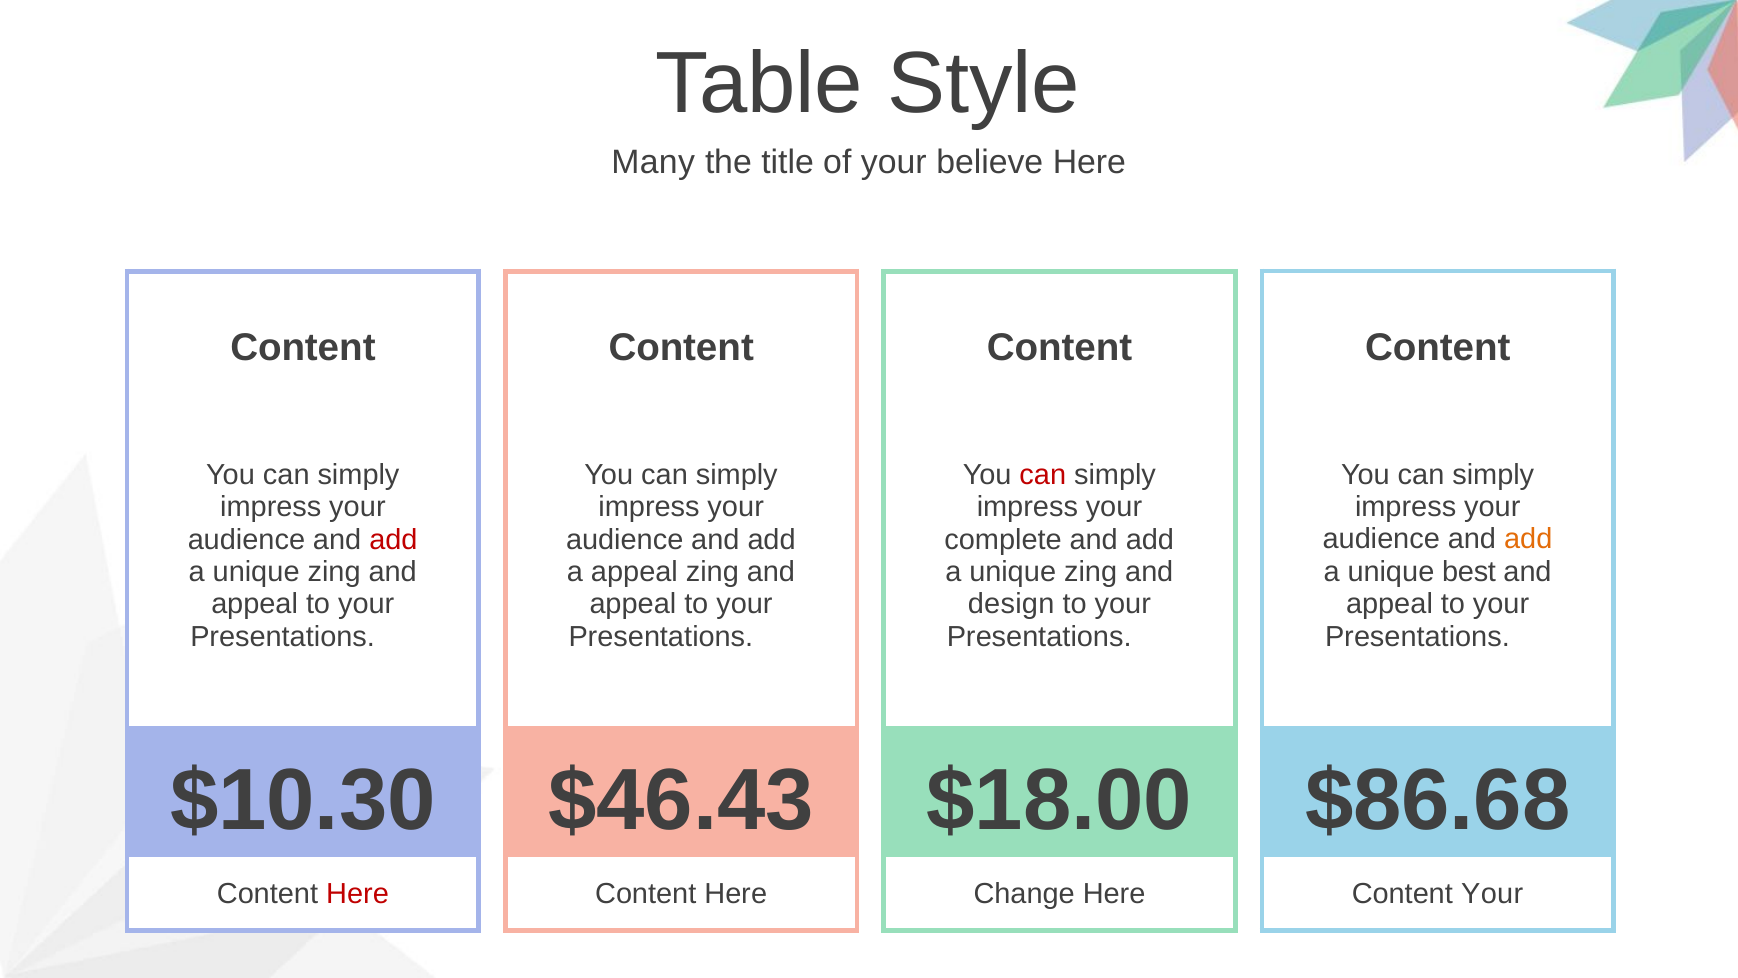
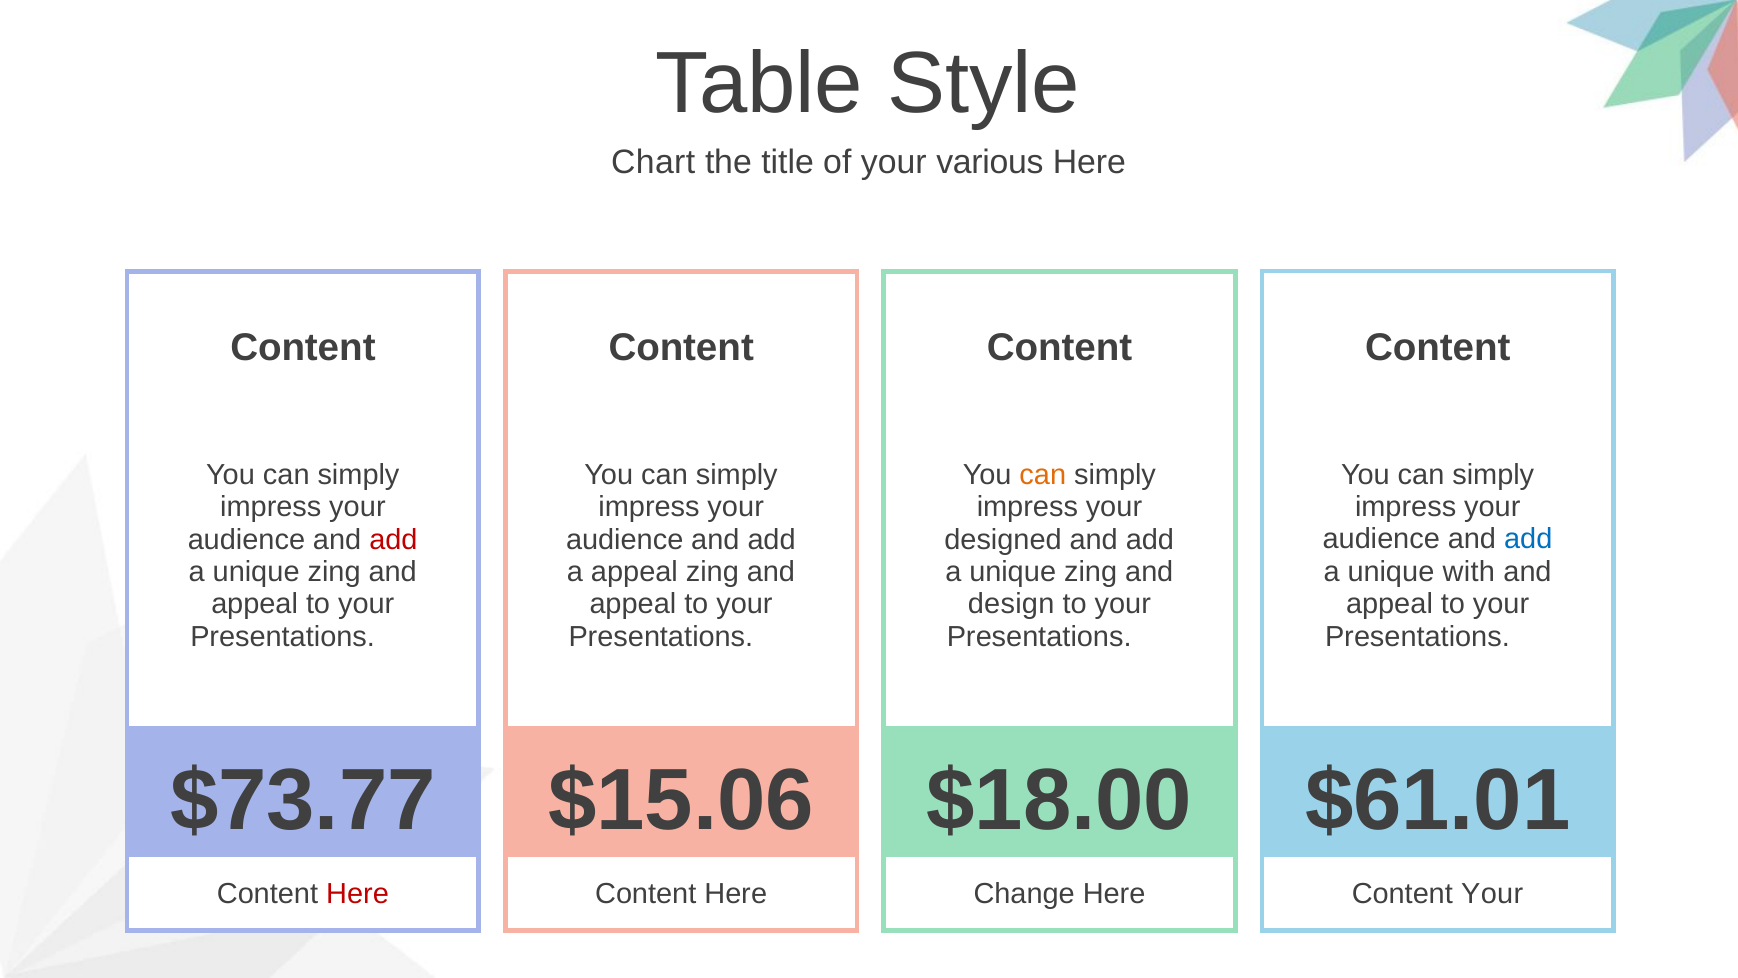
Many: Many -> Chart
believe: believe -> various
can at (1043, 474) colour: red -> orange
add at (1528, 539) colour: orange -> blue
complete: complete -> designed
best: best -> with
$10.30: $10.30 -> $73.77
$46.43: $46.43 -> $15.06
$86.68: $86.68 -> $61.01
